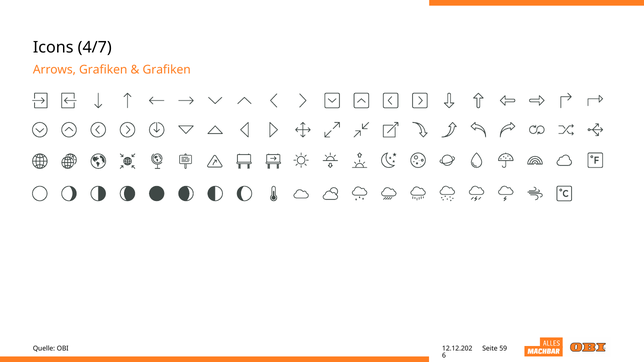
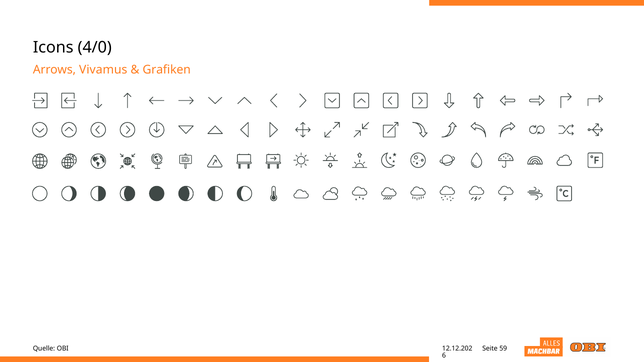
4/7: 4/7 -> 4/0
Arrows Grafiken: Grafiken -> Vivamus
